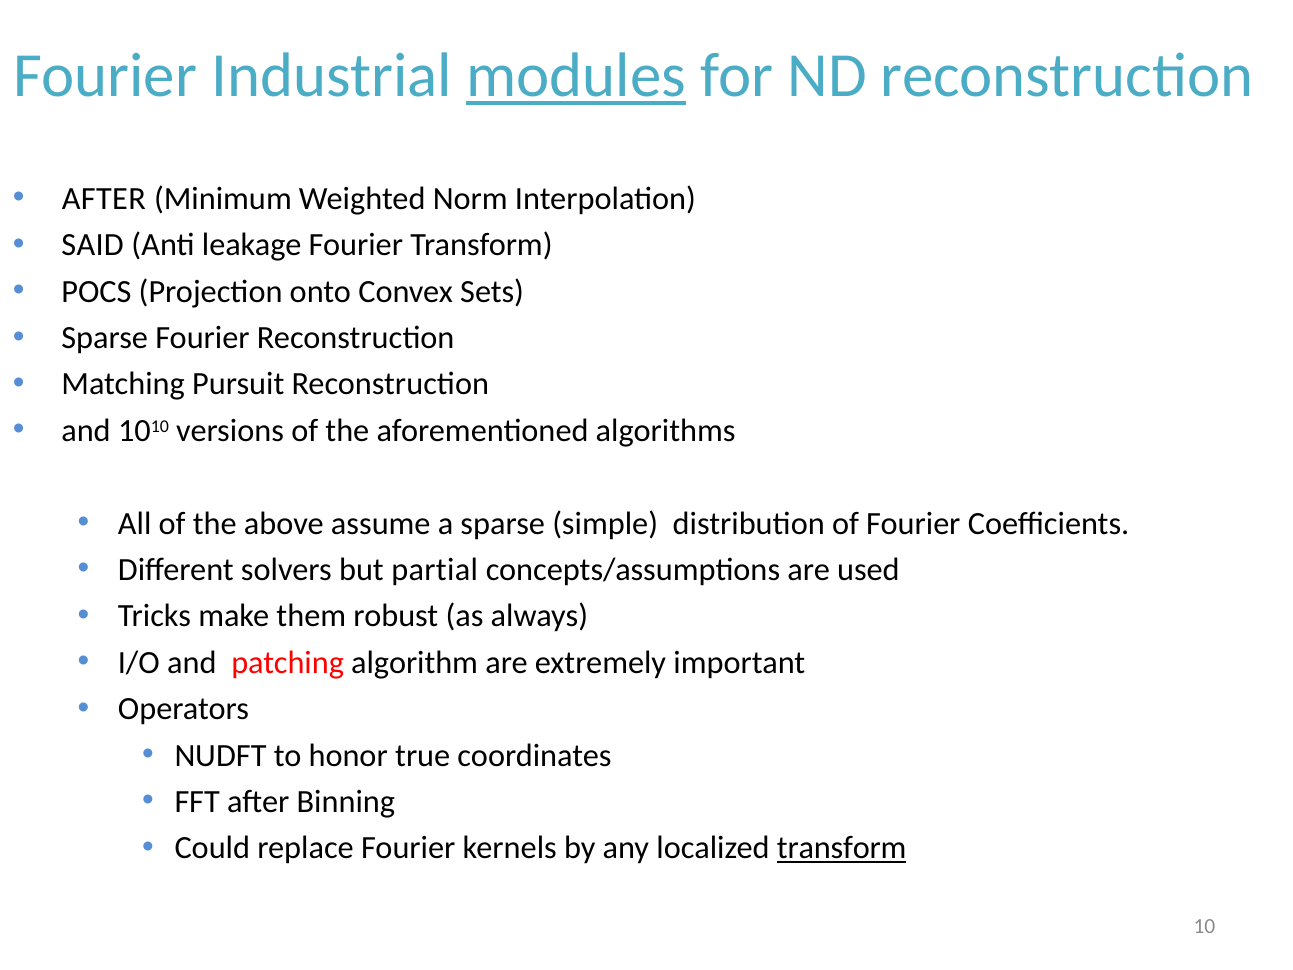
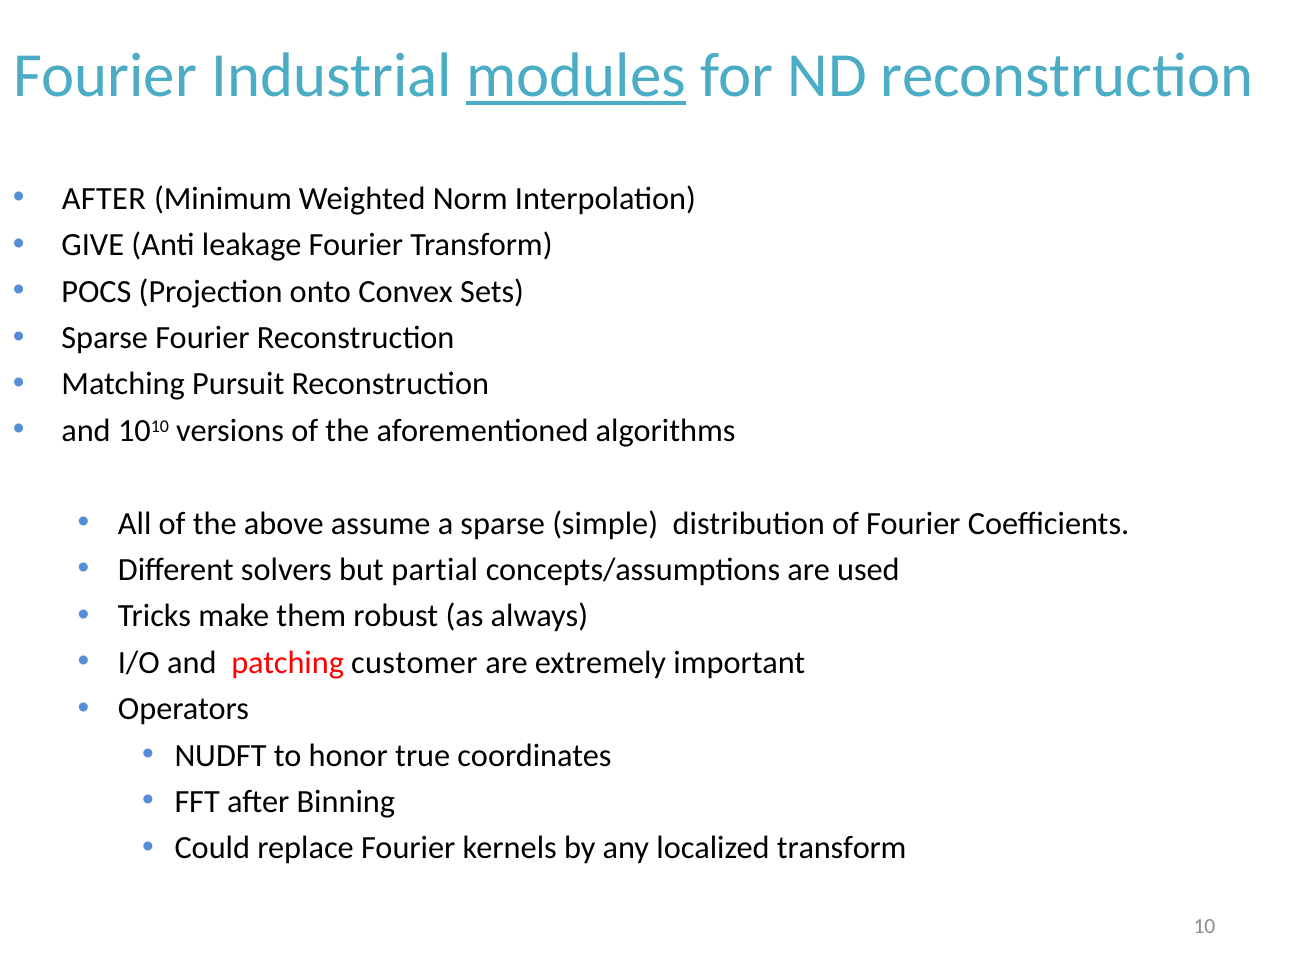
SAID: SAID -> GIVE
algorithm: algorithm -> customer
transform at (842, 848) underline: present -> none
